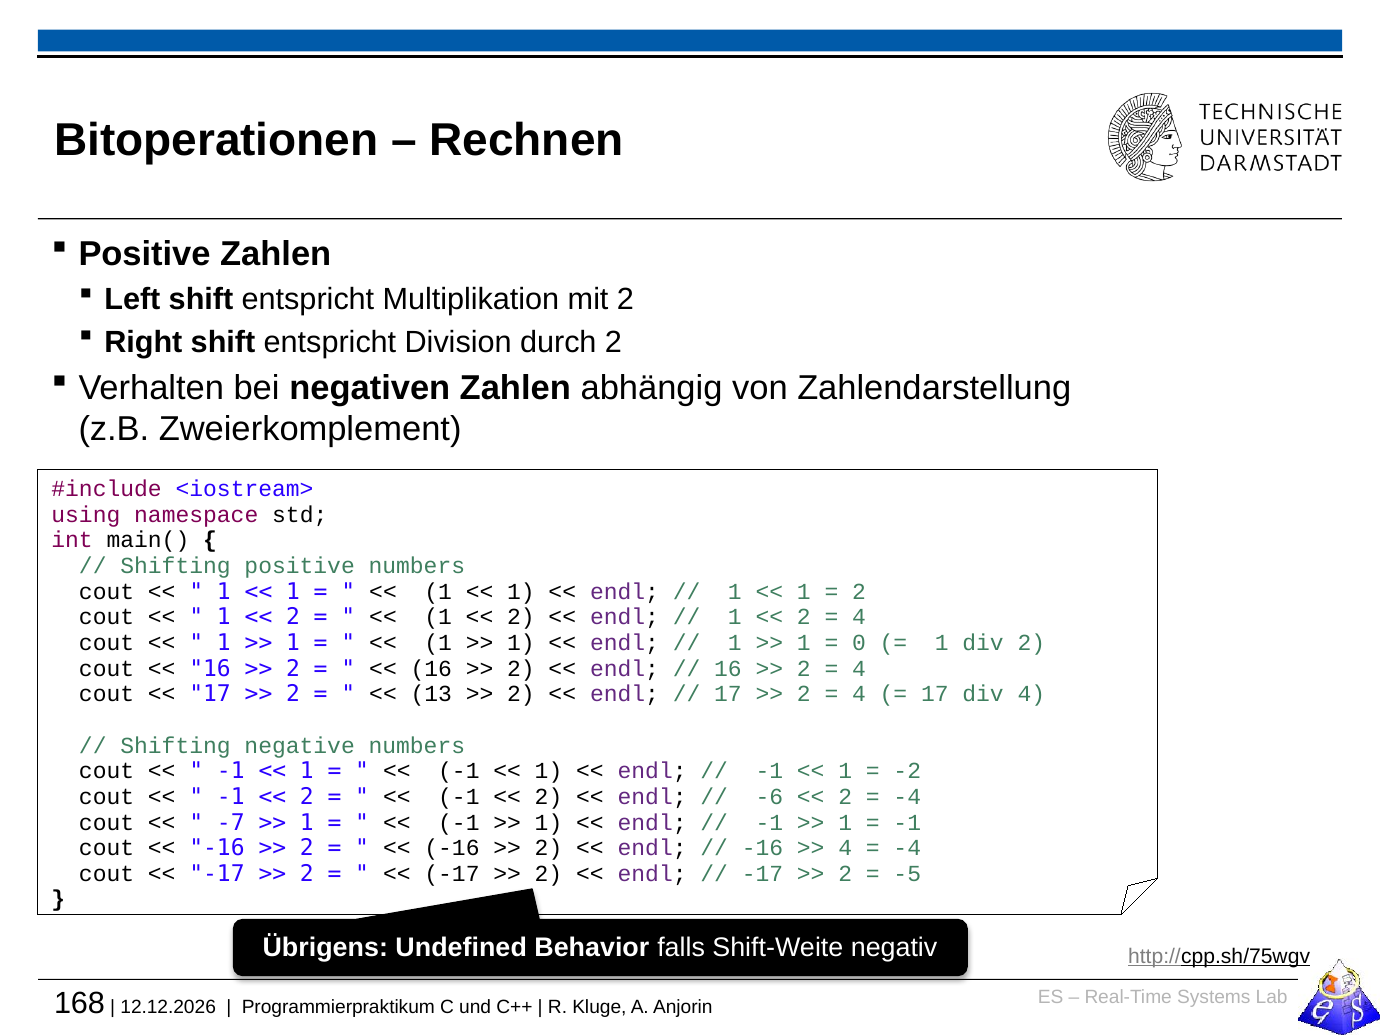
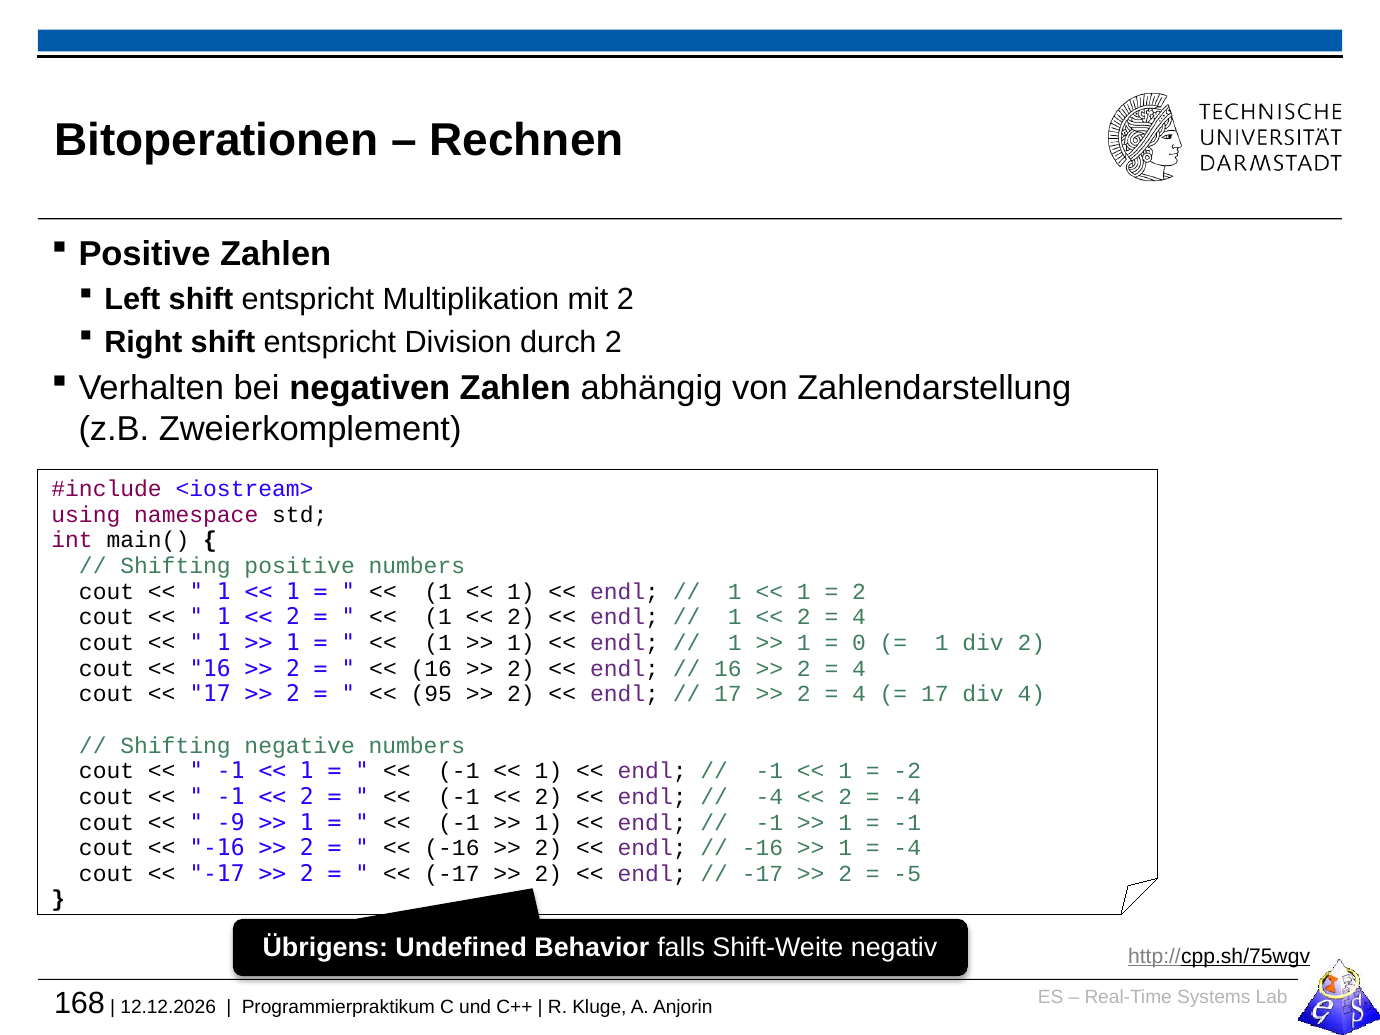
13: 13 -> 95
-6 at (769, 797): -6 -> -4
-7: -7 -> -9
4 at (845, 848): 4 -> 1
